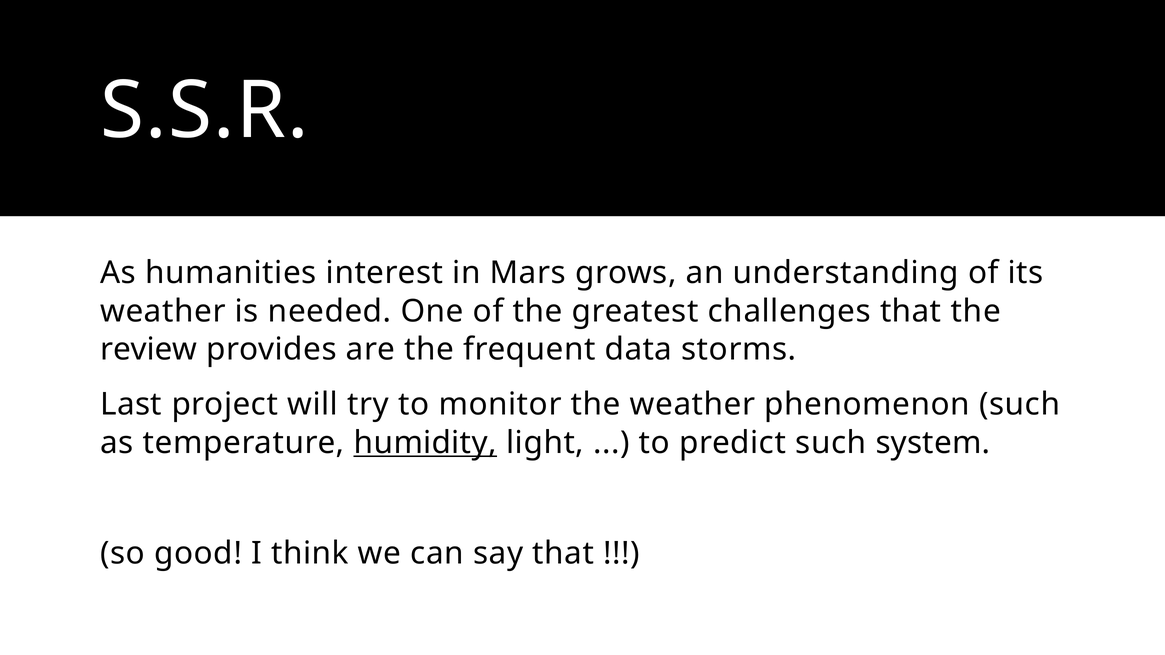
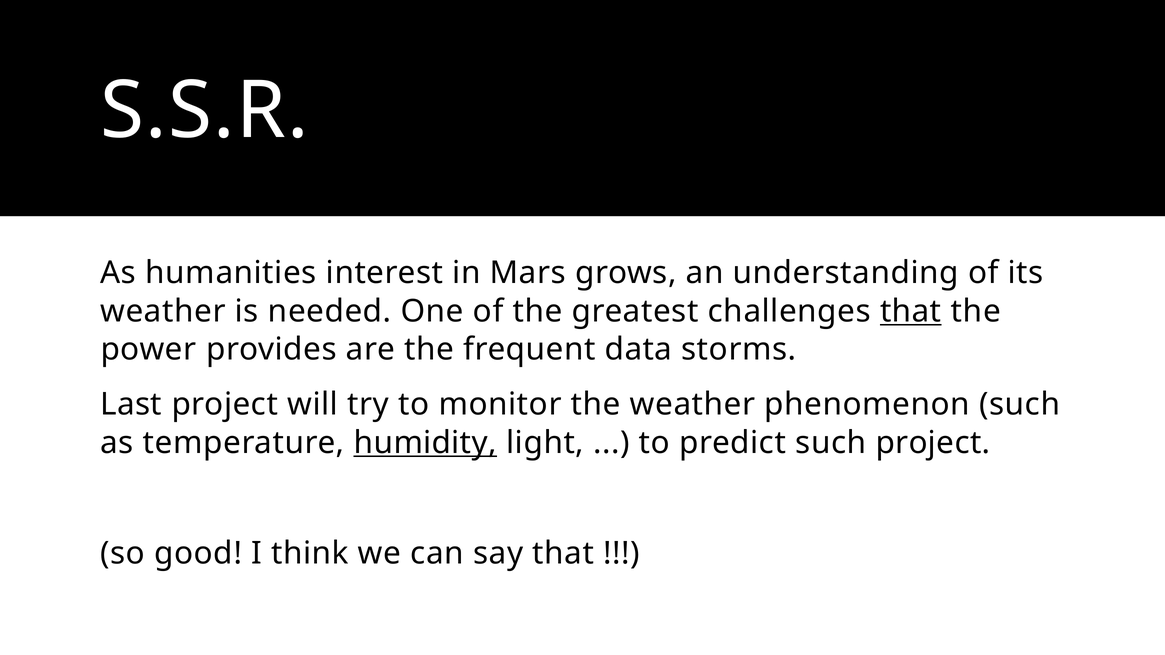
that at (911, 311) underline: none -> present
review: review -> power
such system: system -> project
